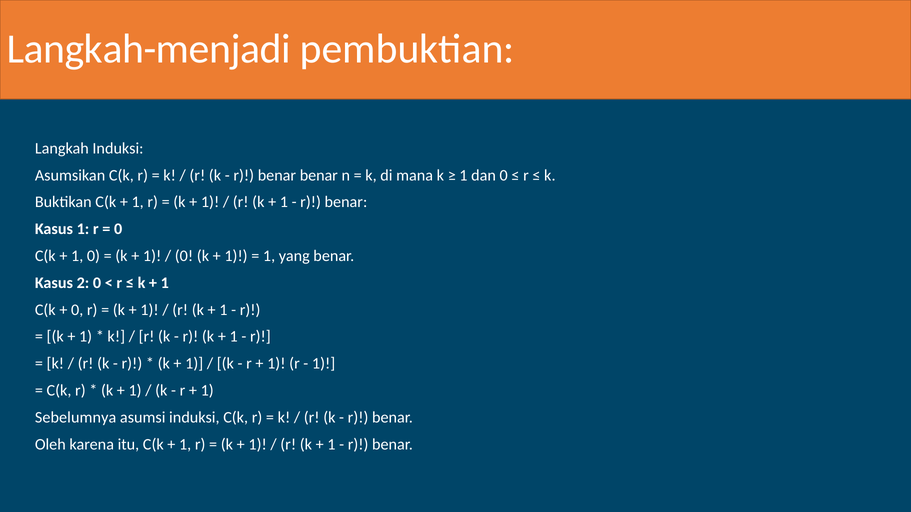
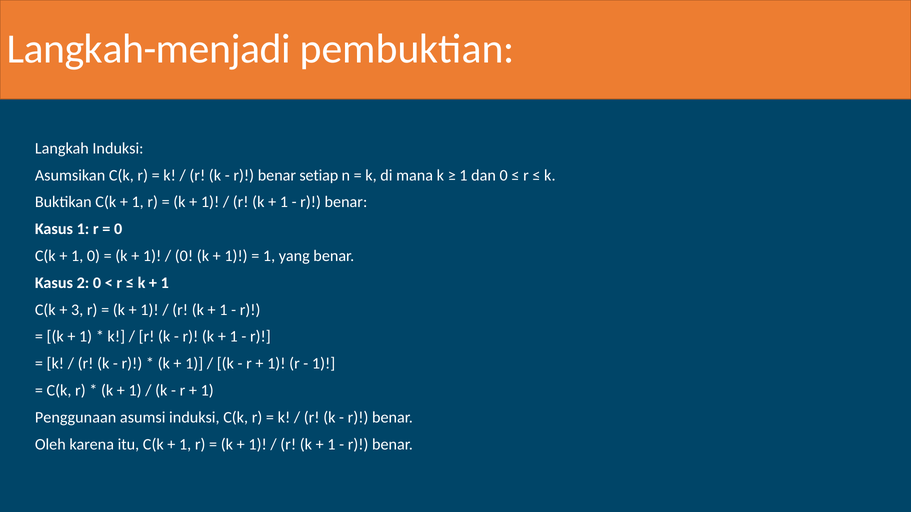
benar benar: benar -> setiap
0 at (77, 310): 0 -> 3
Sebelumnya: Sebelumnya -> Penggunaan
